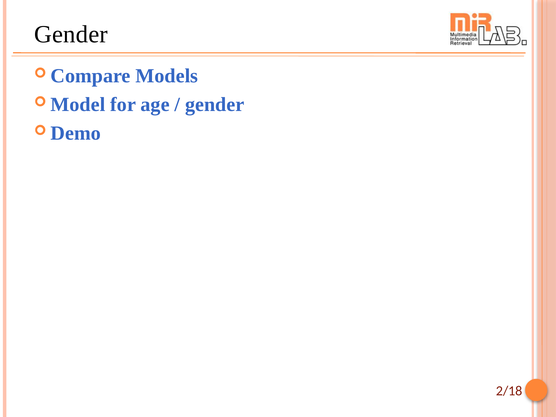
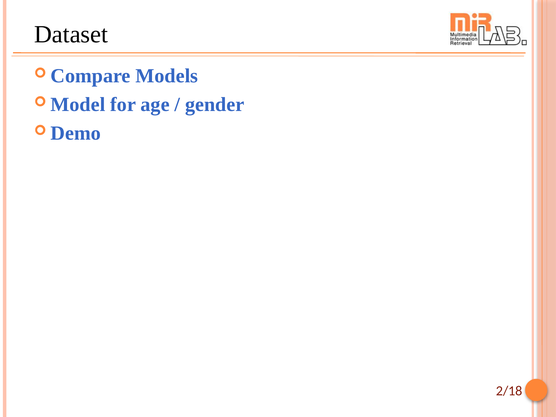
Gender at (71, 34): Gender -> Dataset
